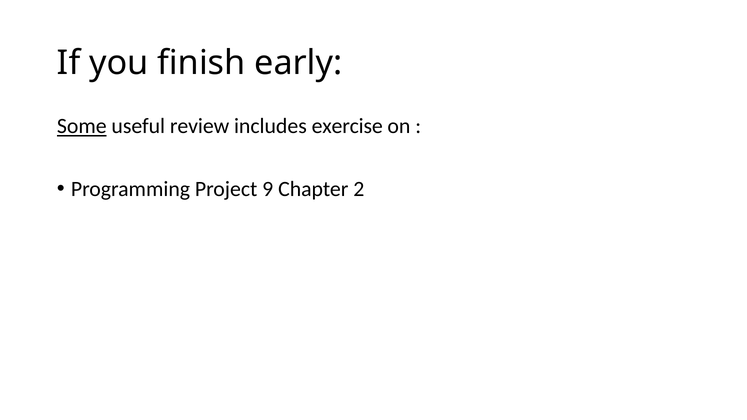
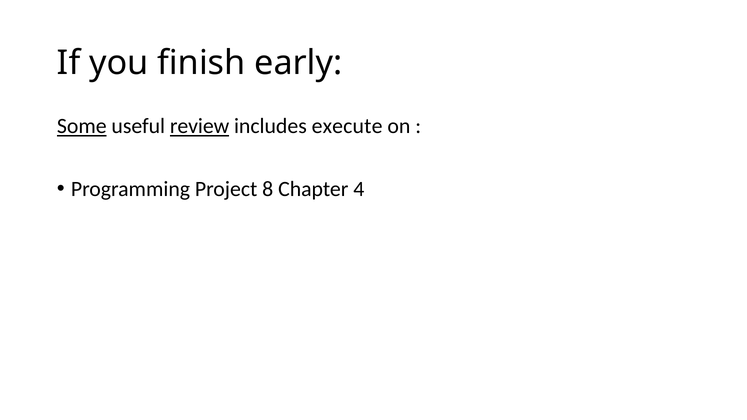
review underline: none -> present
exercise: exercise -> execute
9: 9 -> 8
2: 2 -> 4
